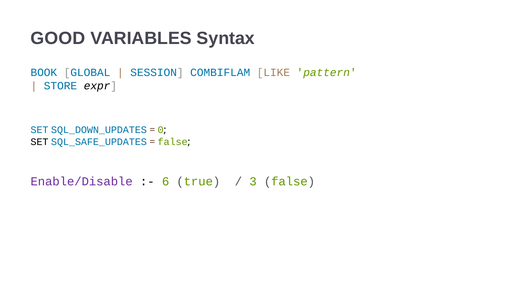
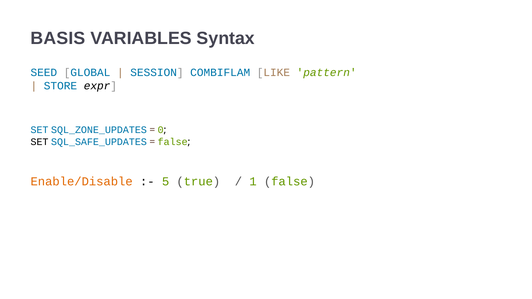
GOOD: GOOD -> BASIS
BOOK: BOOK -> SEED
SQL_DOWN_UPDATES: SQL_DOWN_UPDATES -> SQL_ZONE_UPDATES
Enable/Disable colour: purple -> orange
6: 6 -> 5
3: 3 -> 1
